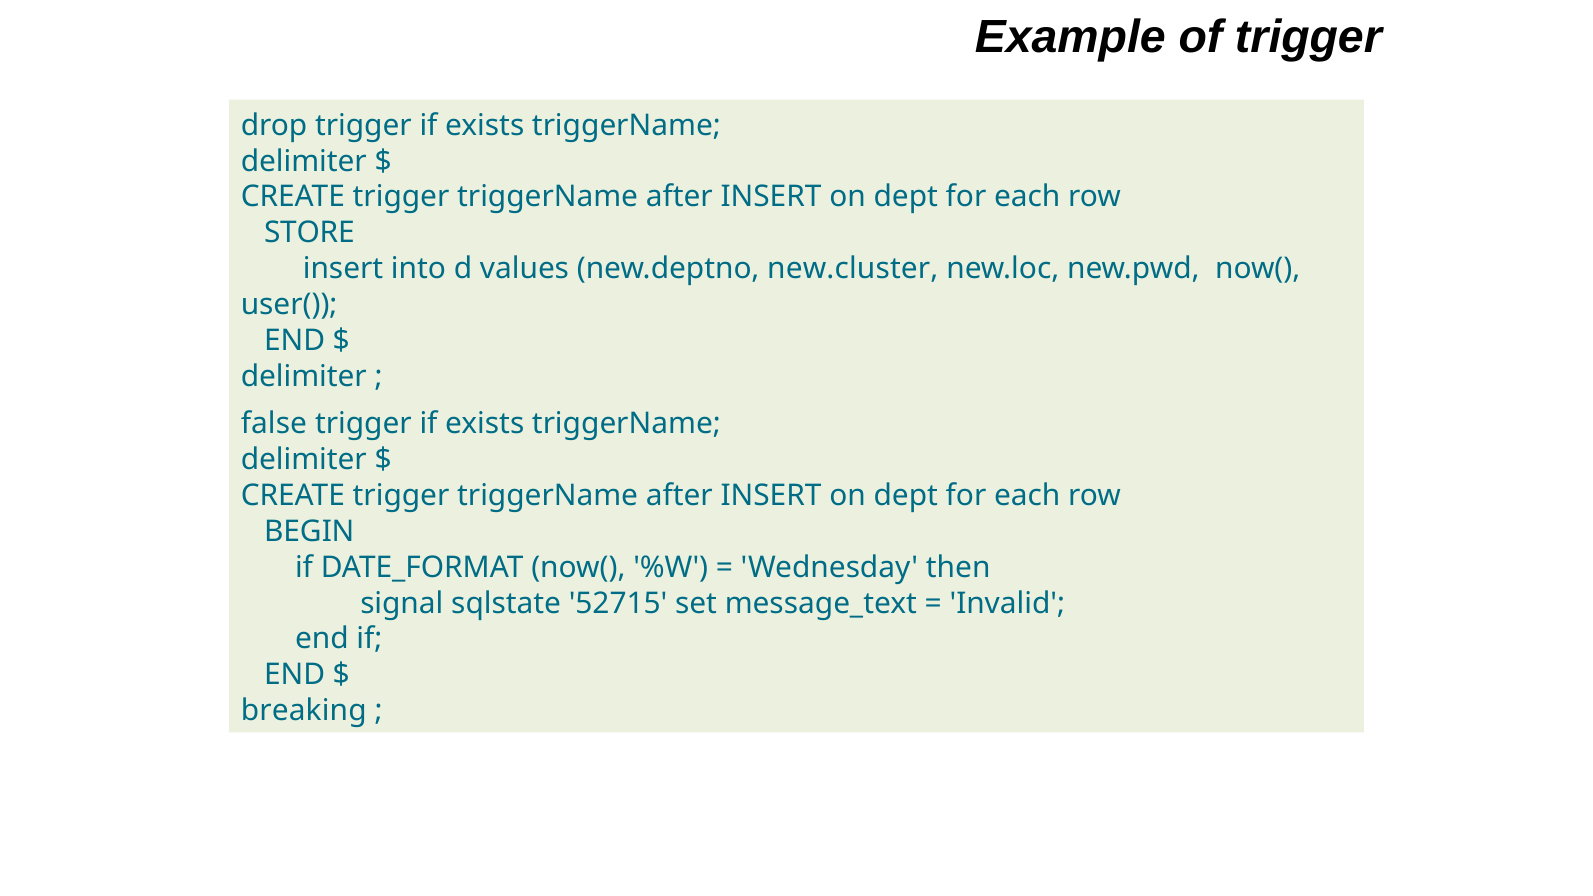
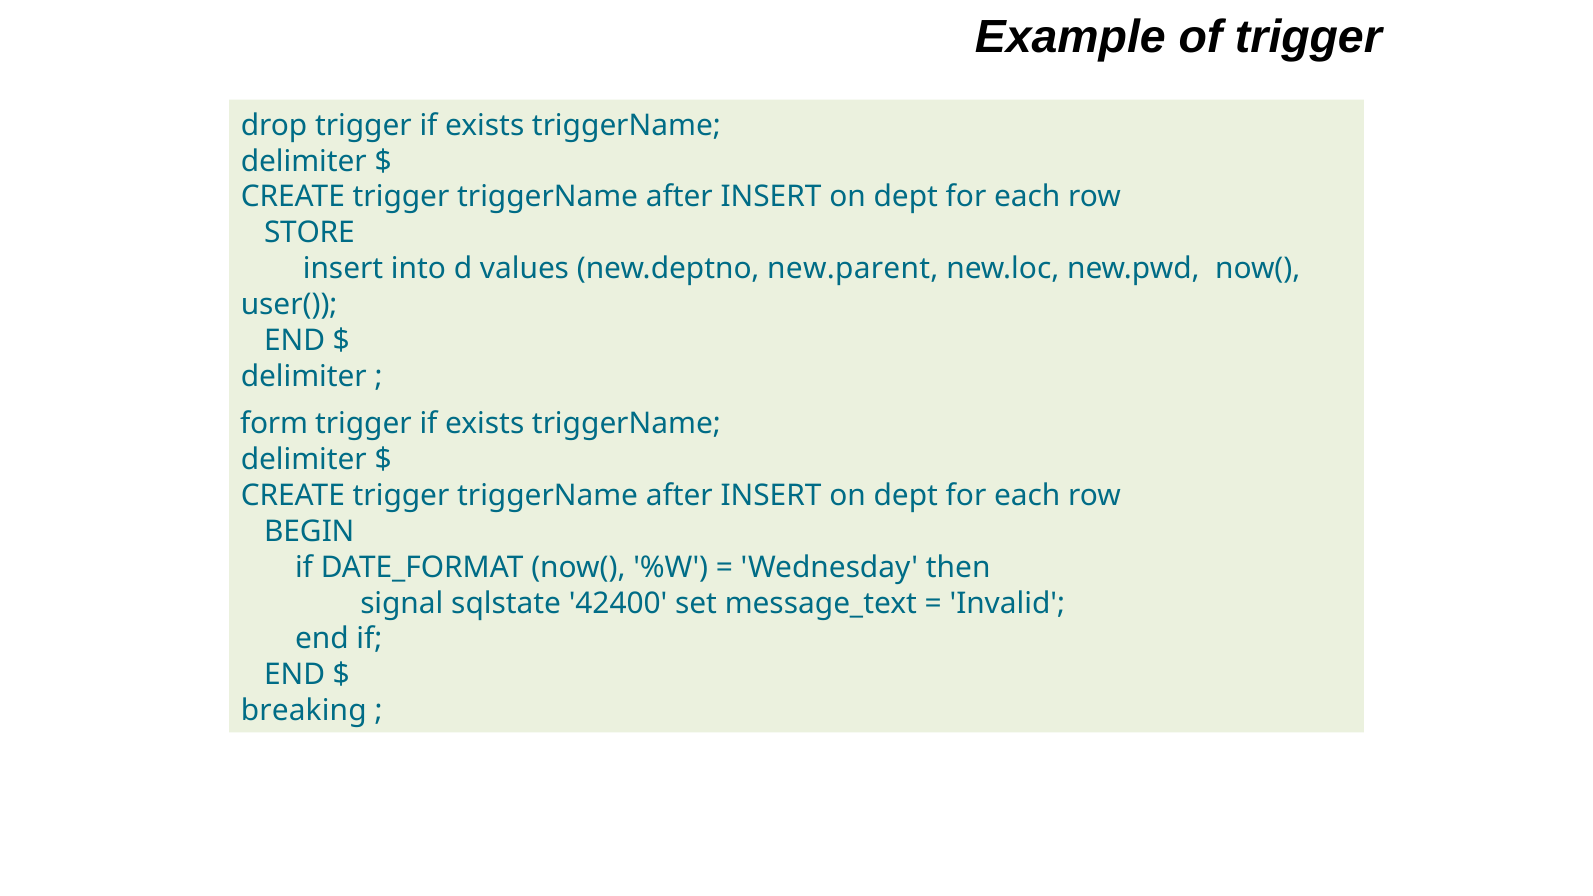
new.cluster: new.cluster -> new.parent
false: false -> form
52715: 52715 -> 42400
